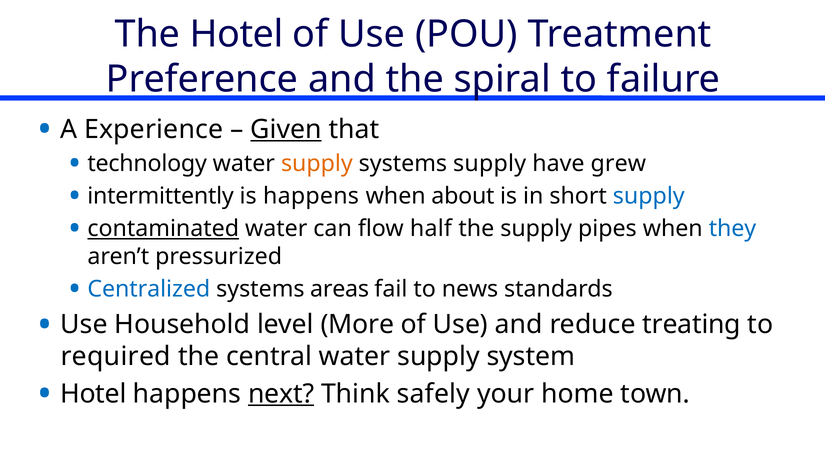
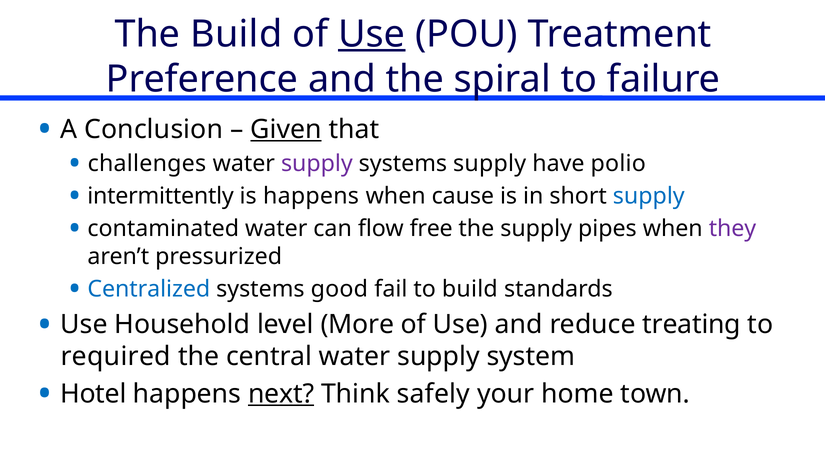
The Hotel: Hotel -> Build
Use at (372, 34) underline: none -> present
Experience: Experience -> Conclusion
technology: technology -> challenges
supply at (317, 164) colour: orange -> purple
grew: grew -> polio
about: about -> cause
contaminated underline: present -> none
half: half -> free
they colour: blue -> purple
areas: areas -> good
to news: news -> build
